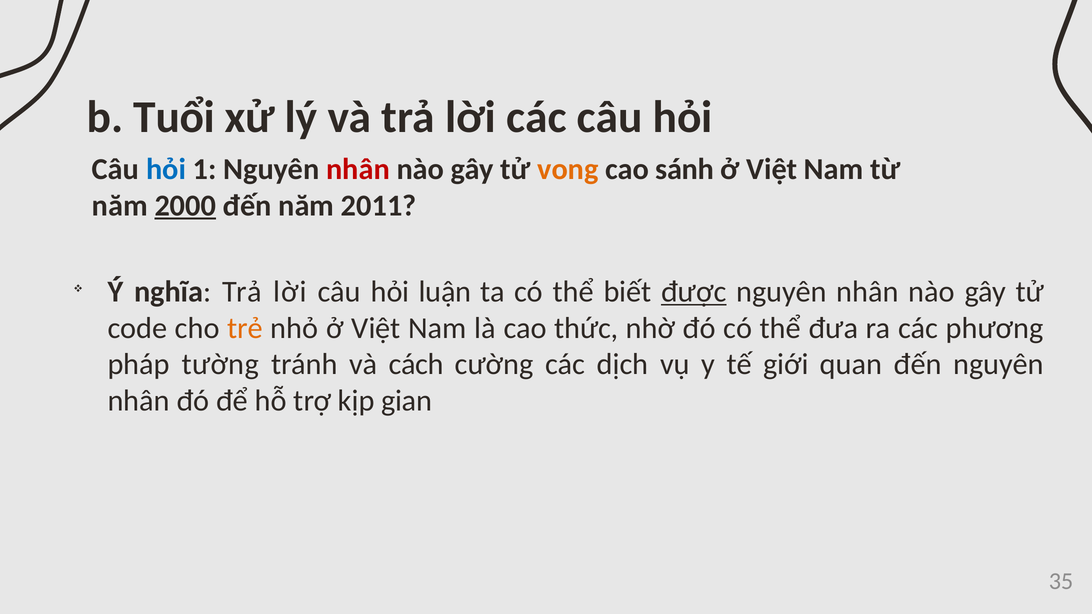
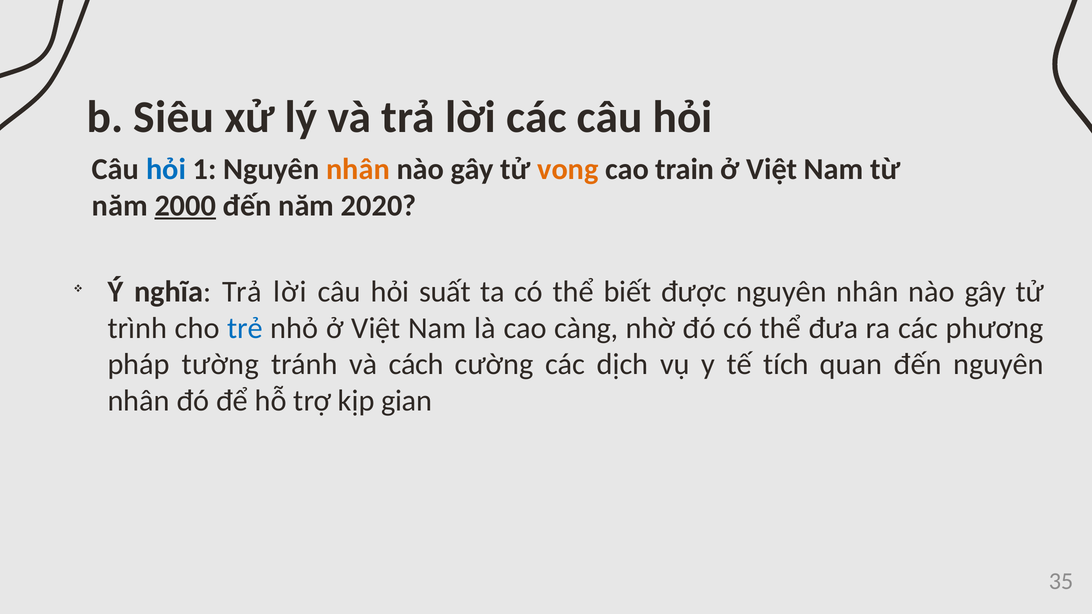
Tuổi: Tuổi -> Siêu
nhân at (358, 169) colour: red -> orange
sánh: sánh -> train
2011: 2011 -> 2020
luận: luận -> suất
được underline: present -> none
code: code -> trình
trẻ colour: orange -> blue
thức: thức -> càng
giới: giới -> tích
